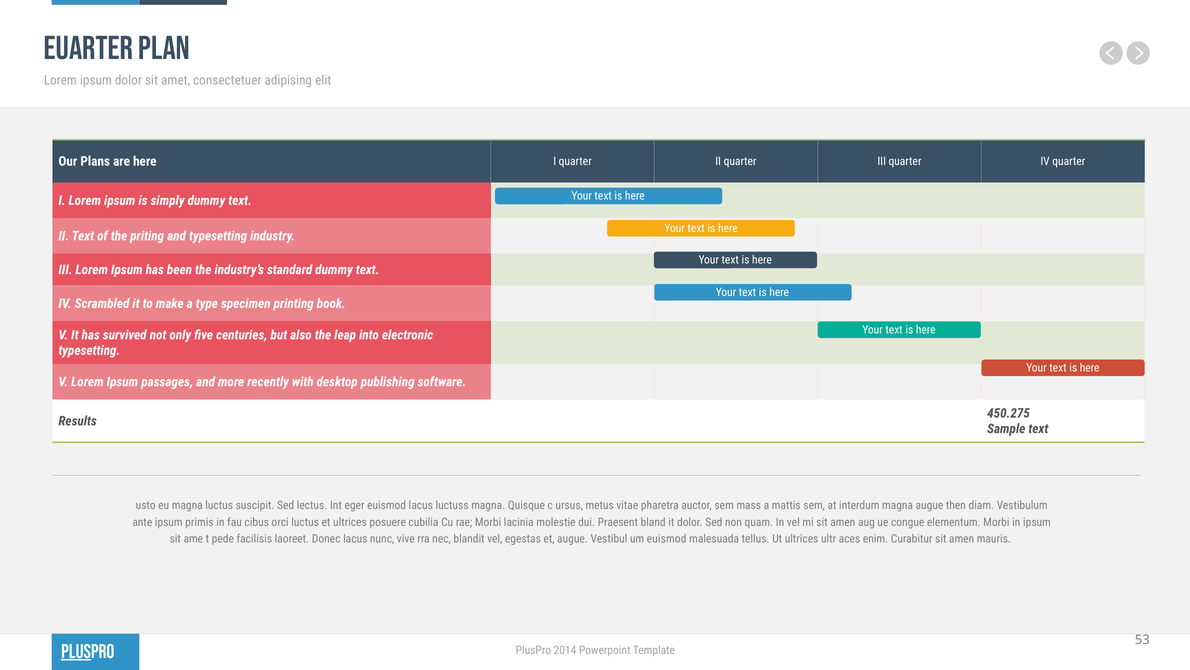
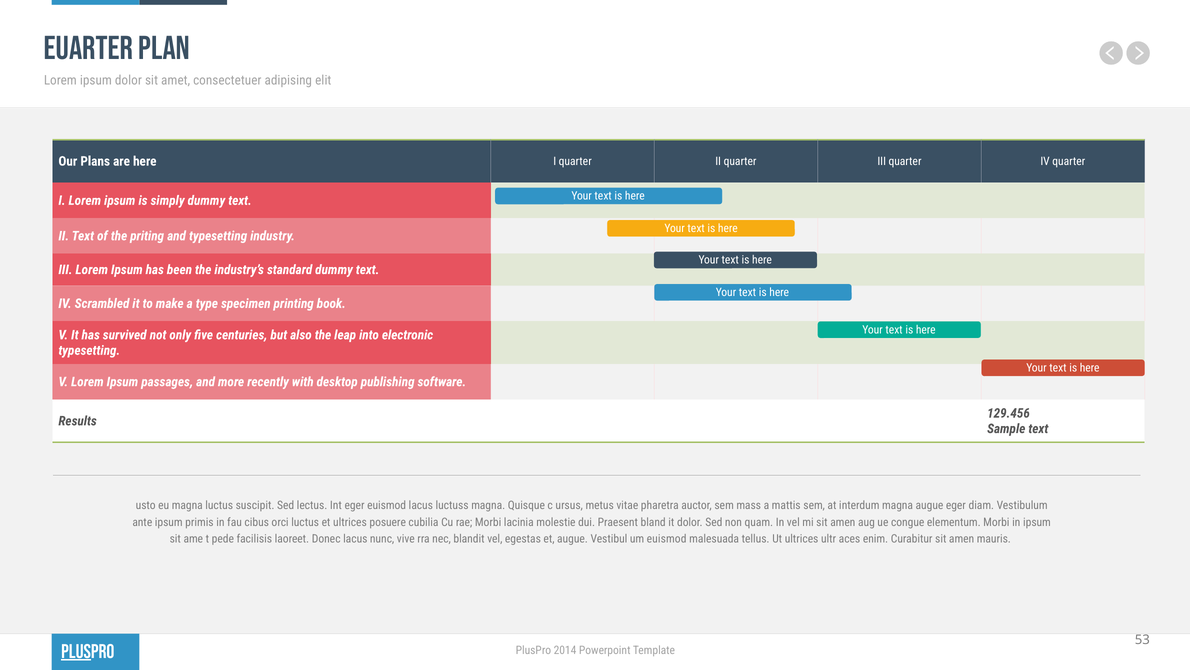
450.275: 450.275 -> 129.456
augue then: then -> eger
